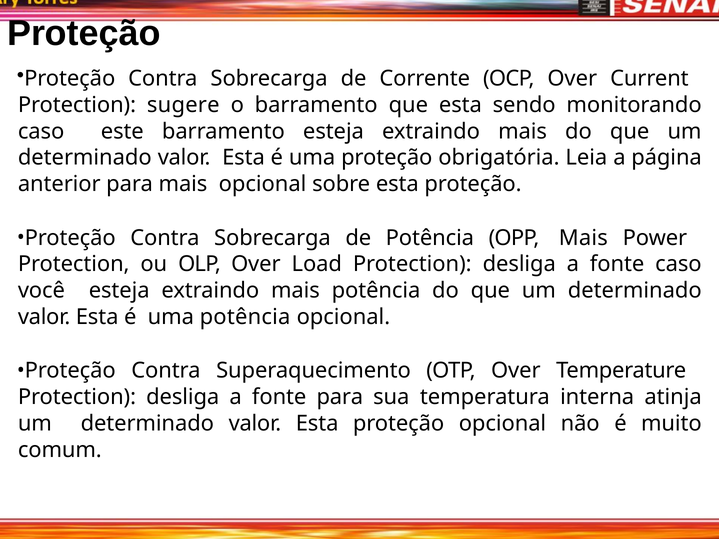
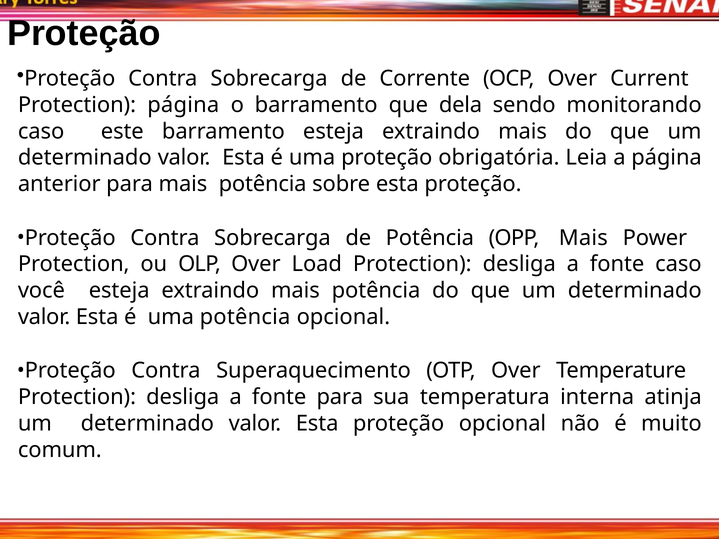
Protection sugere: sugere -> página
que esta: esta -> dela
para mais opcional: opcional -> potência
